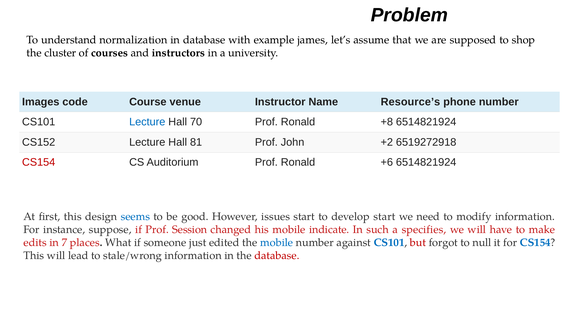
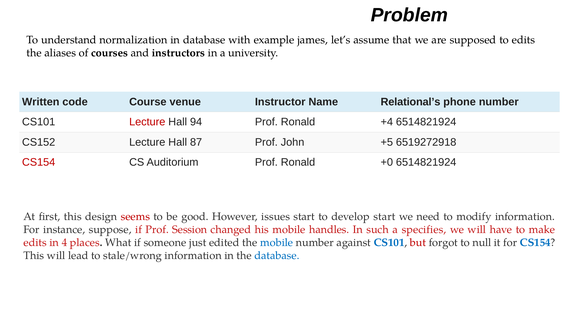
to shop: shop -> edits
cluster: cluster -> aliases
Images: Images -> Written
Resource’s: Resource’s -> Relational’s
Lecture at (147, 122) colour: blue -> red
70: 70 -> 94
+8: +8 -> +4
81: 81 -> 87
+2: +2 -> +5
+6: +6 -> +0
seems colour: blue -> red
indicate: indicate -> handles
7: 7 -> 4
database at (277, 255) colour: red -> blue
